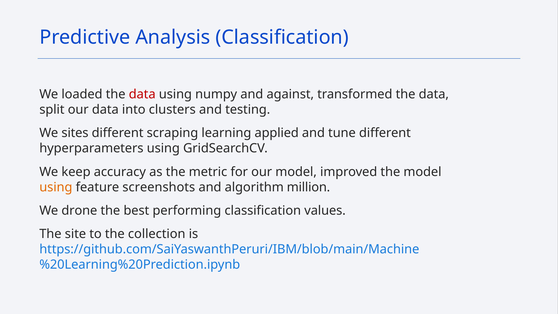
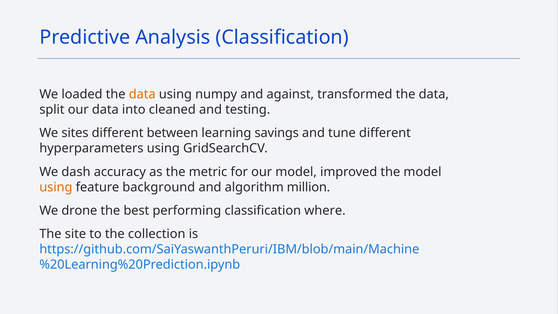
data at (142, 94) colour: red -> orange
clusters: clusters -> cleaned
scraping: scraping -> between
applied: applied -> savings
keep: keep -> dash
screenshots: screenshots -> background
values: values -> where
